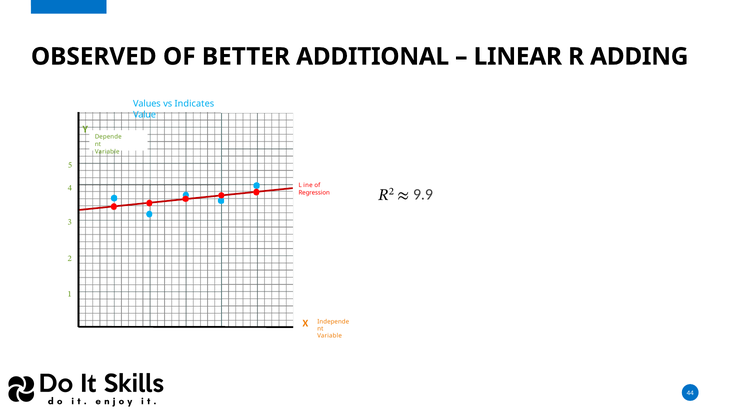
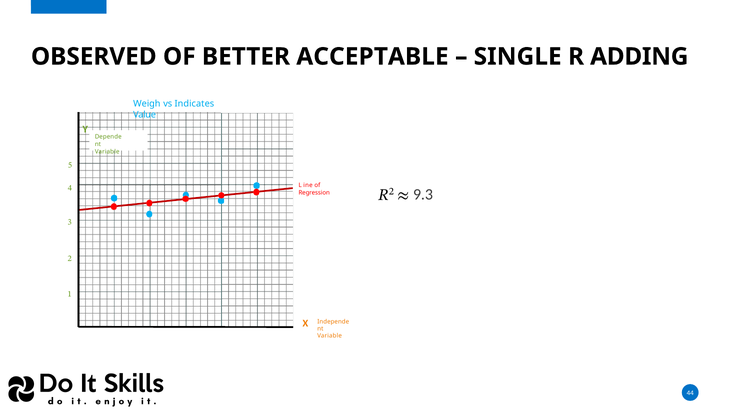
ADDITIONAL: ADDITIONAL -> ACCEPTABLE
LINEAR: LINEAR -> SINGLE
Values: Values -> Weigh
9.9: 9.9 -> 9.3
